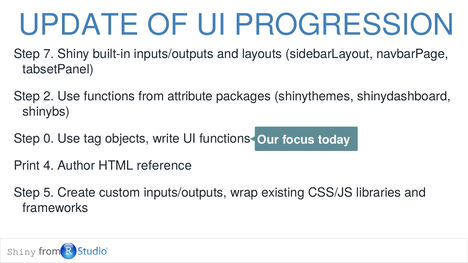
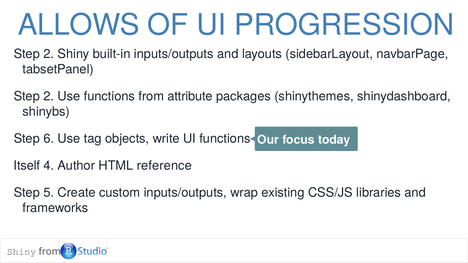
UPDATE: UPDATE -> ALLOWS
7 at (49, 54): 7 -> 2
0: 0 -> 6
Print: Print -> Itself
